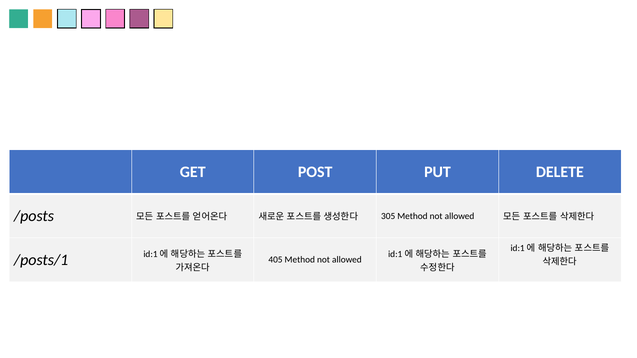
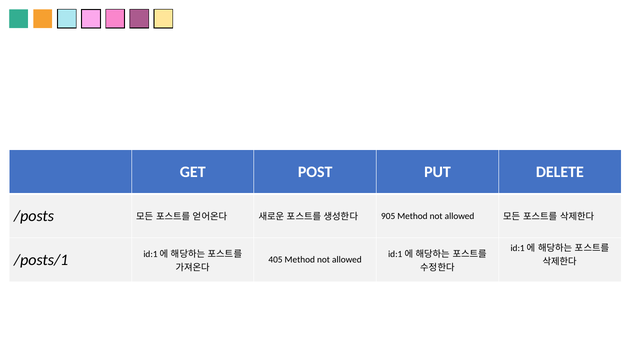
305: 305 -> 905
